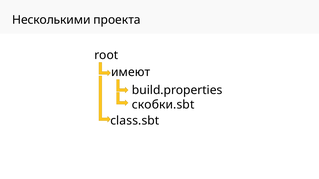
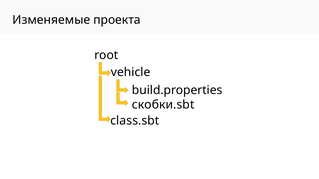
Несколькими: Несколькими -> Изменяемые
имеют: имеют -> vehicle
